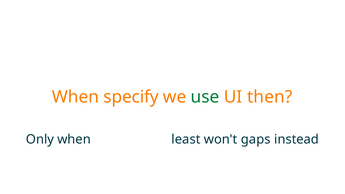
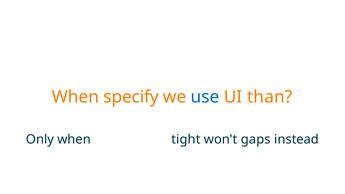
use colour: green -> blue
then: then -> than
least: least -> tight
